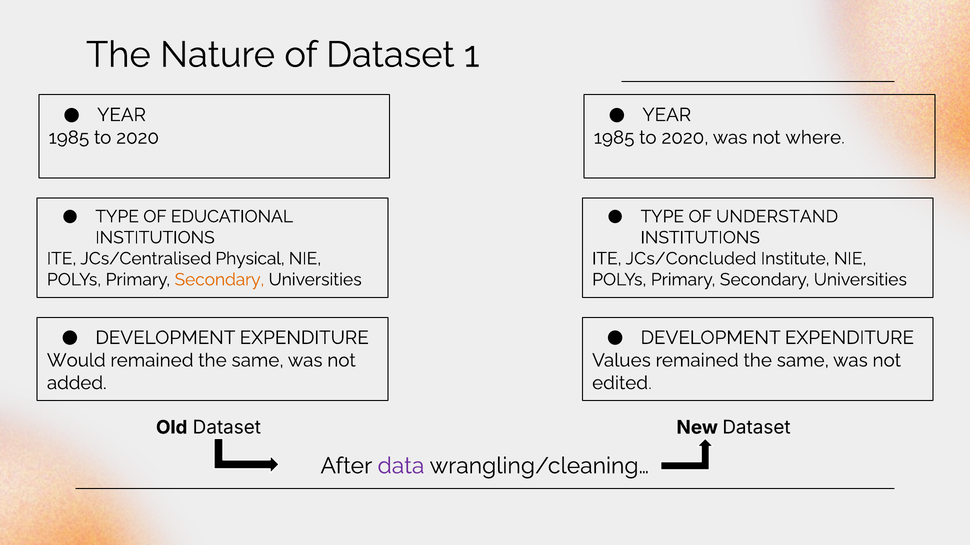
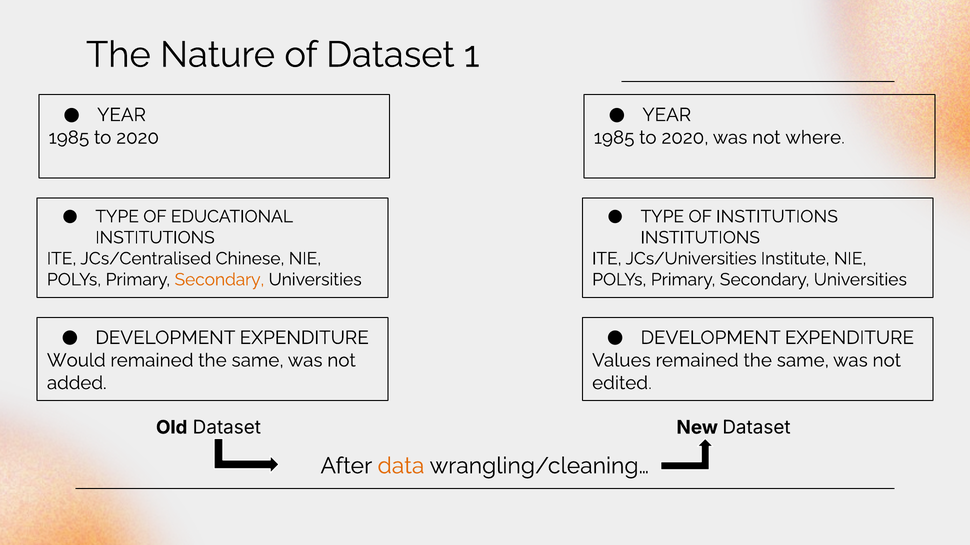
OF UNDERSTAND: UNDERSTAND -> INSTITUTIONS
Physical: Physical -> Chinese
JCs/Concluded: JCs/Concluded -> JCs/Universities
data colour: purple -> orange
